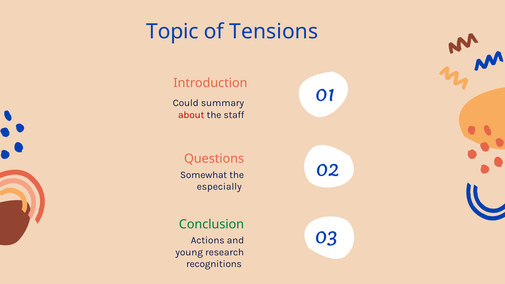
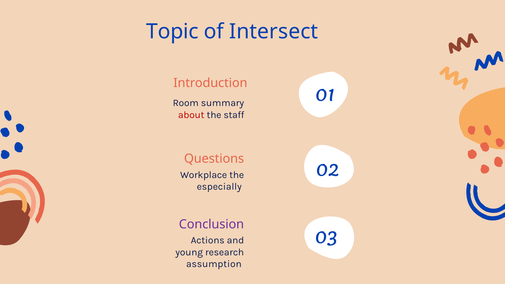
Tensions: Tensions -> Intersect
Could: Could -> Room
Somewhat: Somewhat -> Workplace
Conclusion colour: green -> purple
recognitions: recognitions -> assumption
